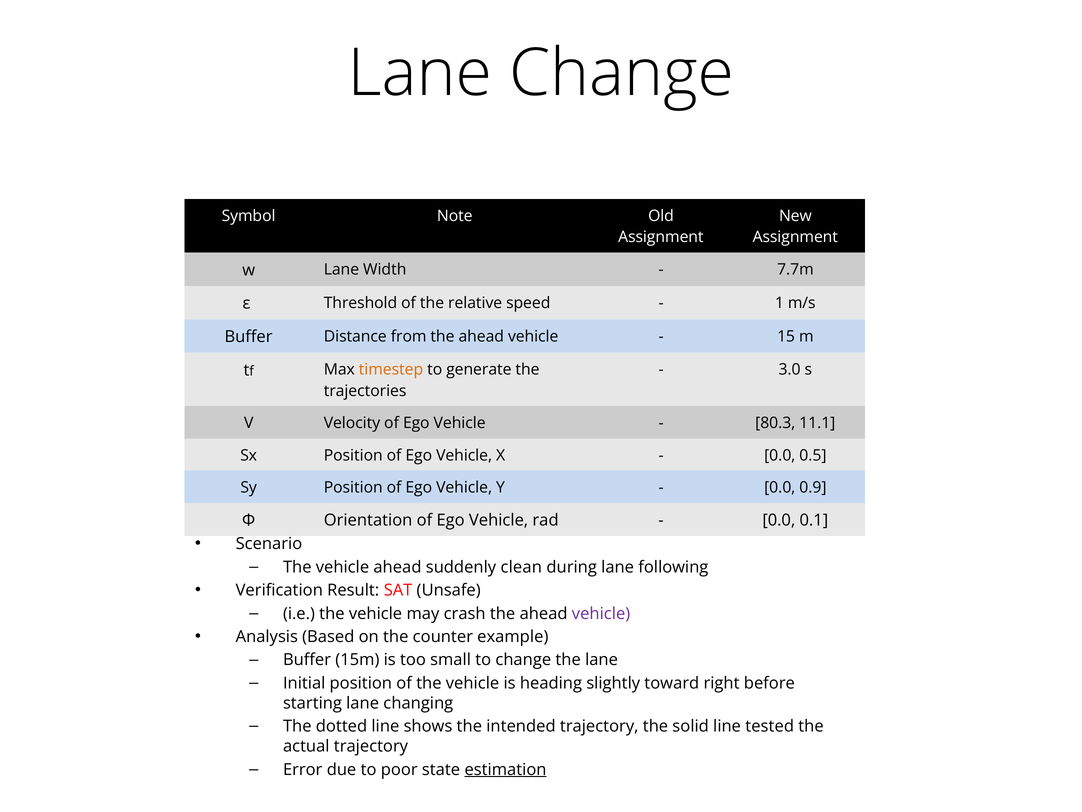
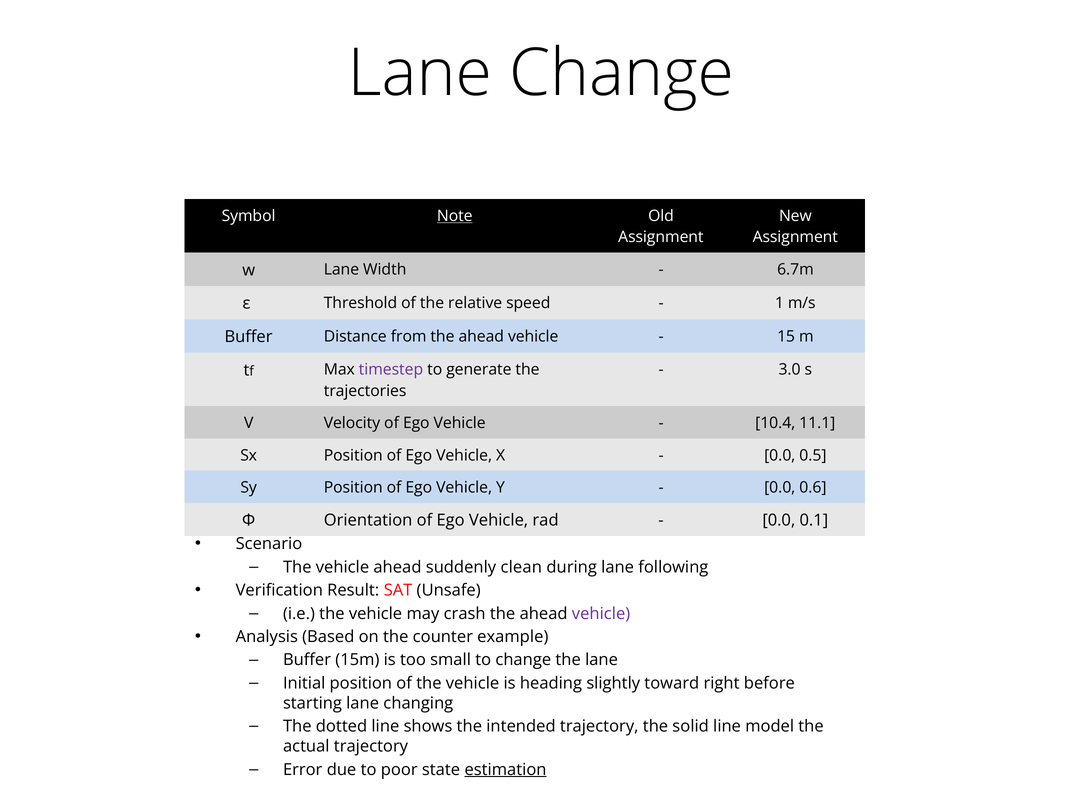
Note underline: none -> present
7.7m: 7.7m -> 6.7m
timestep colour: orange -> purple
80.3: 80.3 -> 10.4
0.9: 0.9 -> 0.6
tested: tested -> model
